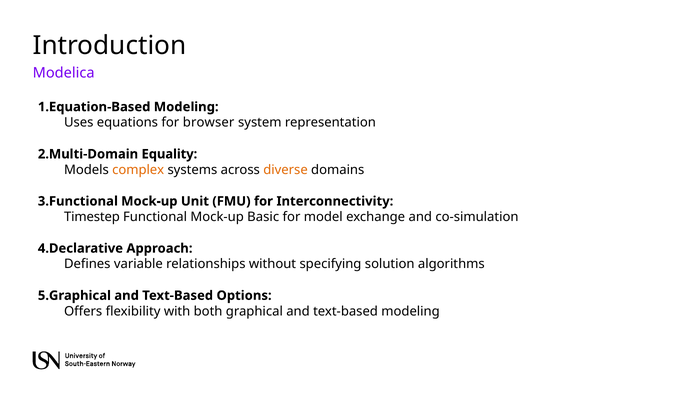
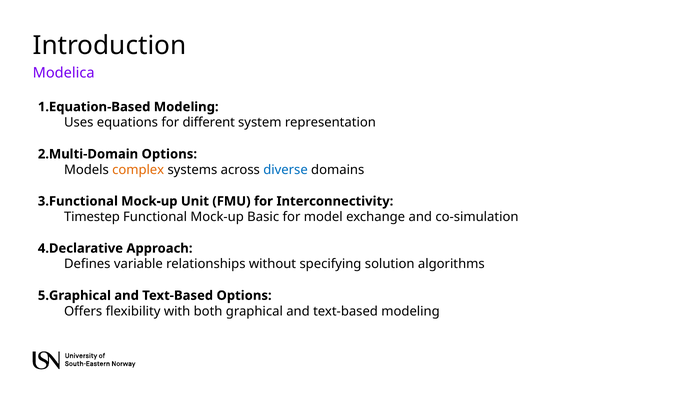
browser: browser -> different
Equality at (169, 154): Equality -> Options
diverse colour: orange -> blue
